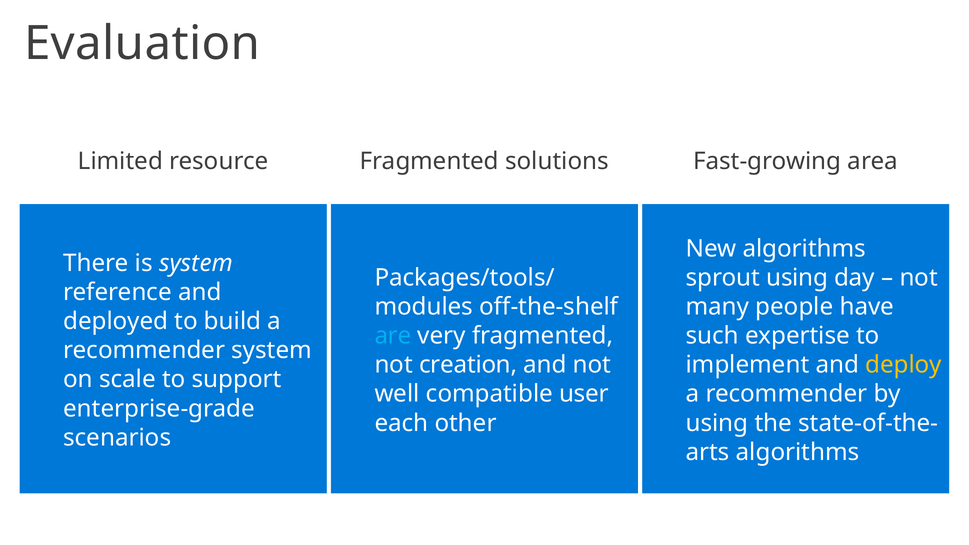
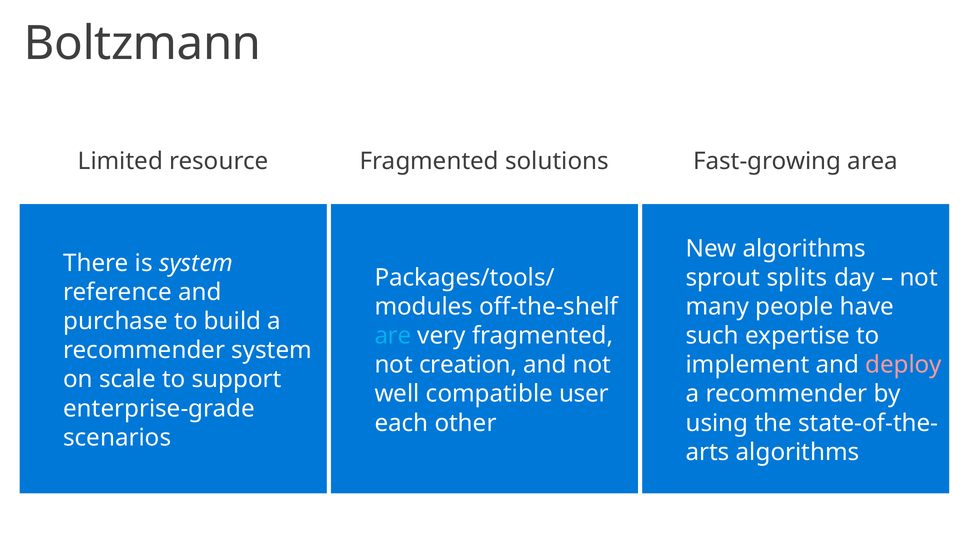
Evaluation: Evaluation -> Boltzmann
sprout using: using -> splits
deployed: deployed -> purchase
deploy colour: yellow -> pink
